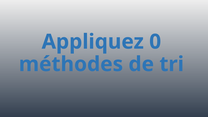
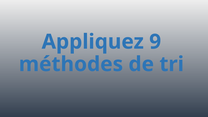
0: 0 -> 9
